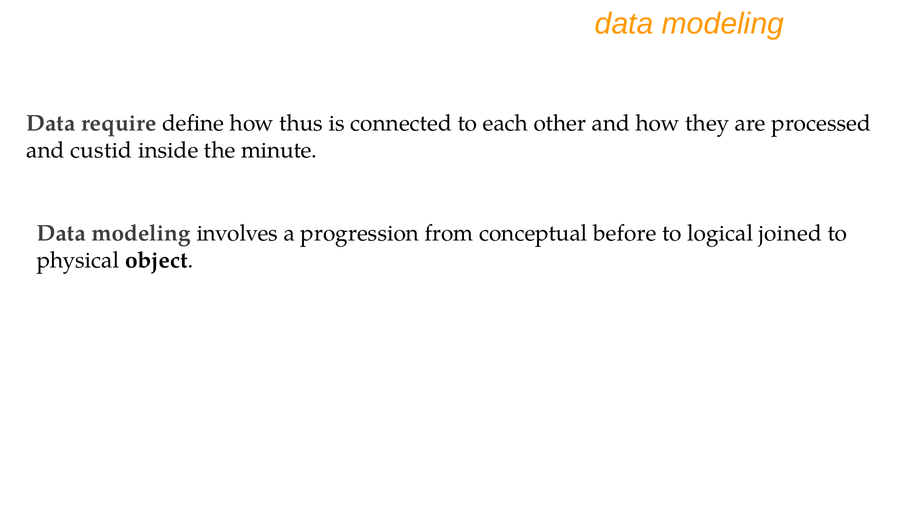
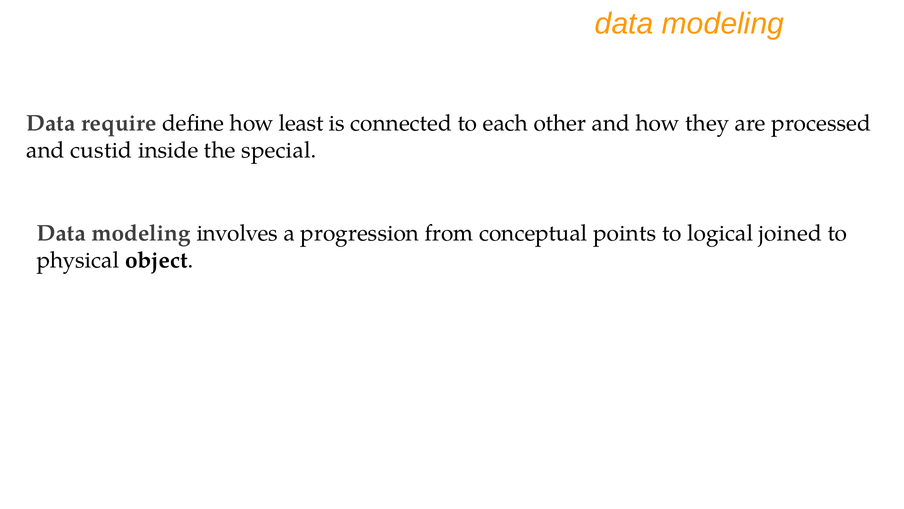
thus: thus -> least
minute: minute -> special
before: before -> points
